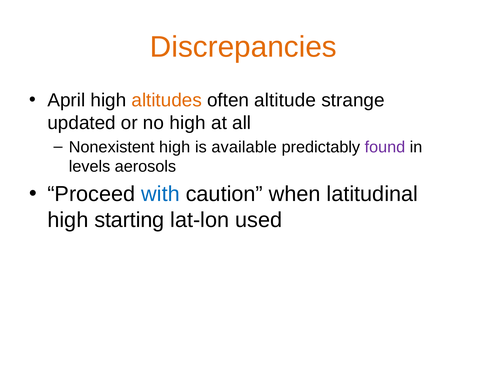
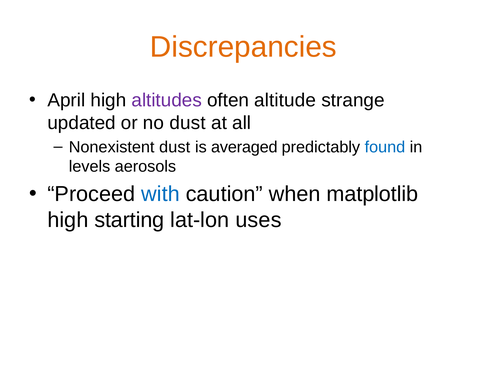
altitudes colour: orange -> purple
no high: high -> dust
Nonexistent high: high -> dust
available: available -> averaged
found colour: purple -> blue
latitudinal: latitudinal -> matplotlib
used: used -> uses
